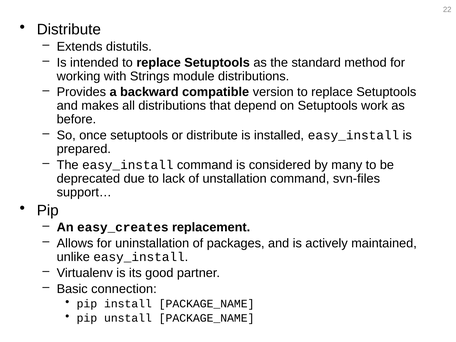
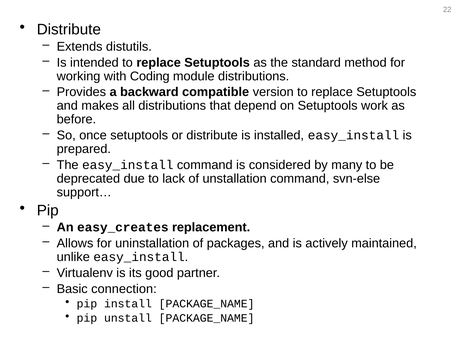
Strings: Strings -> Coding
svn-files: svn-files -> svn-else
